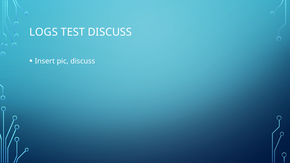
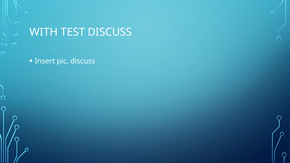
LOGS: LOGS -> WITH
